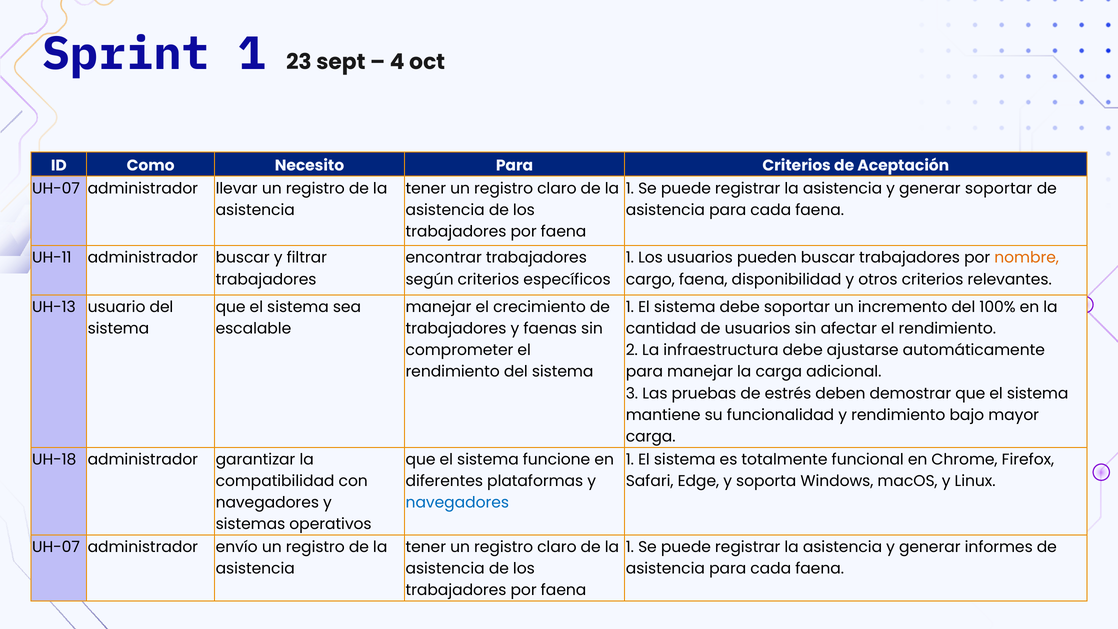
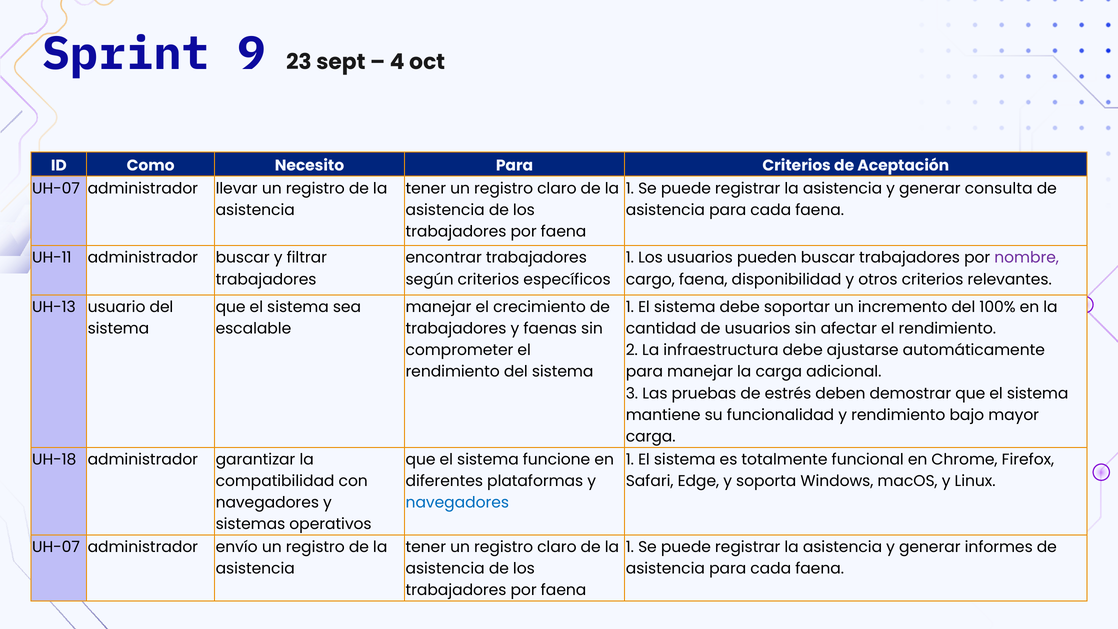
Sprint 1: 1 -> 9
generar soportar: soportar -> consulta
nombre colour: orange -> purple
